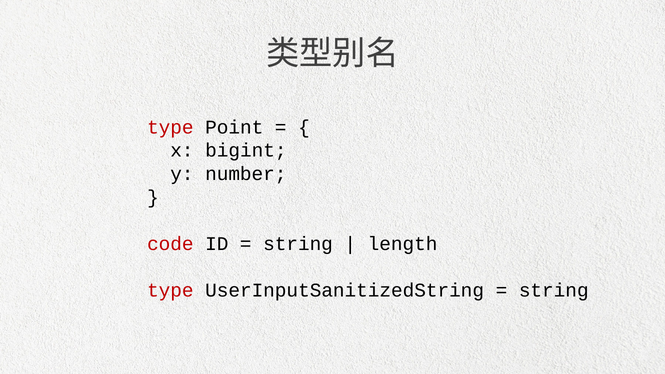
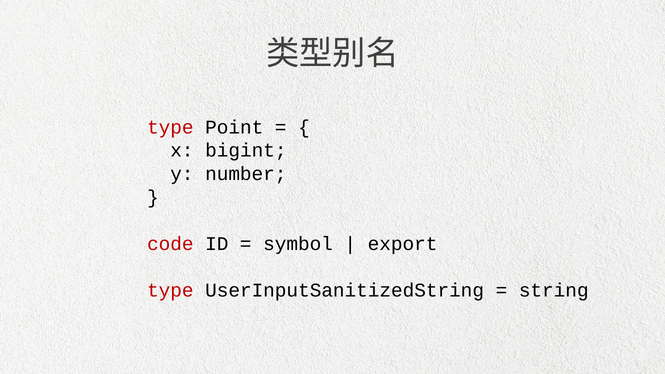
string at (298, 244): string -> symbol
length: length -> export
